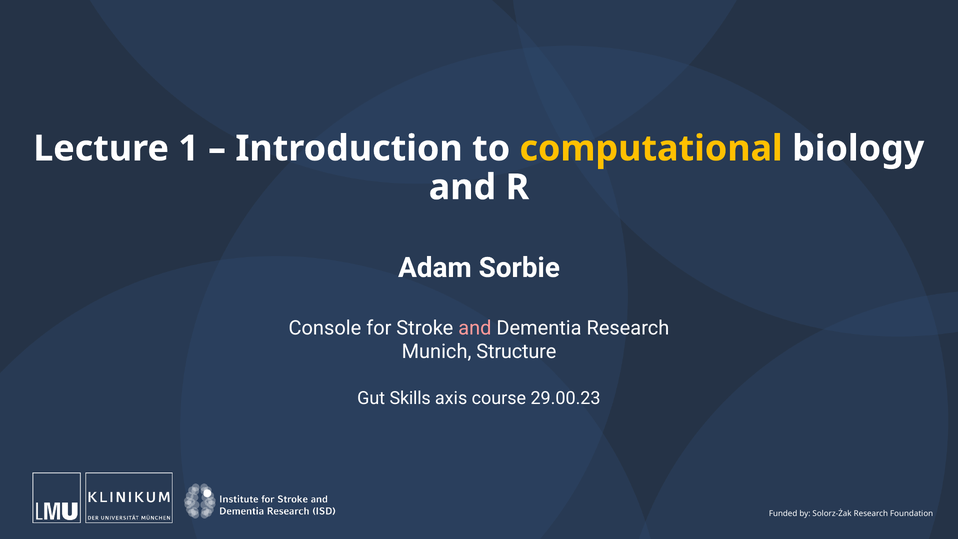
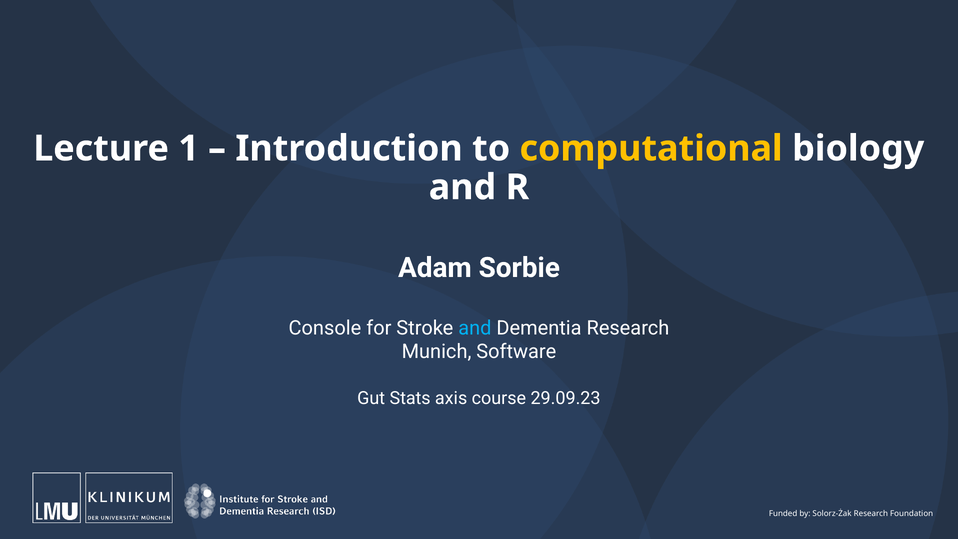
and at (475, 328) colour: pink -> light blue
Structure: Structure -> Software
Skills: Skills -> Stats
29.00.23: 29.00.23 -> 29.09.23
